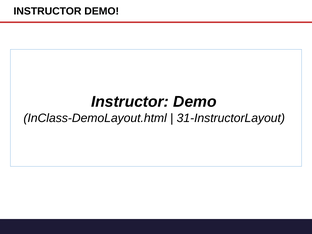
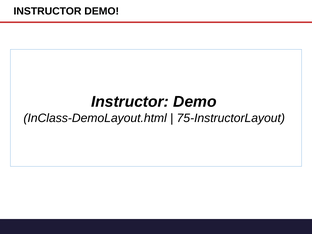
31-InstructorLayout: 31-InstructorLayout -> 75-InstructorLayout
